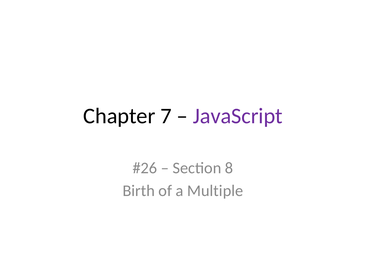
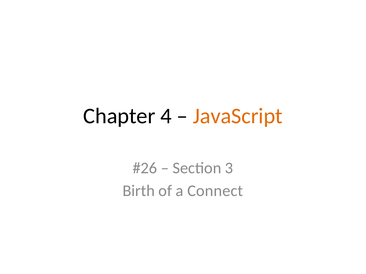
7: 7 -> 4
JavaScript colour: purple -> orange
8: 8 -> 3
Multiple: Multiple -> Connect
